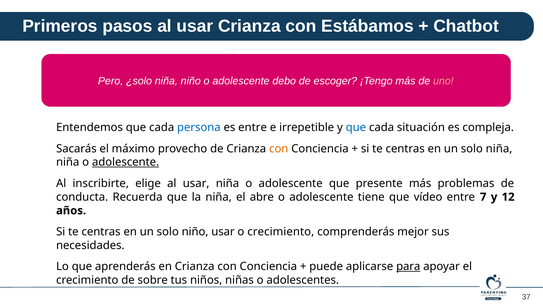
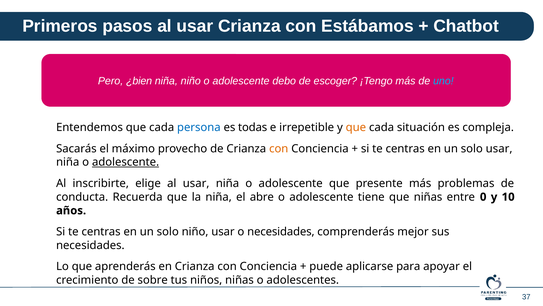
¿solo: ¿solo -> ¿bien
uno colour: pink -> light blue
es entre: entre -> todas
que at (356, 127) colour: blue -> orange
solo niña: niña -> usar
que vídeo: vídeo -> niñas
7: 7 -> 0
12: 12 -> 10
o crecimiento: crecimiento -> necesidades
para underline: present -> none
